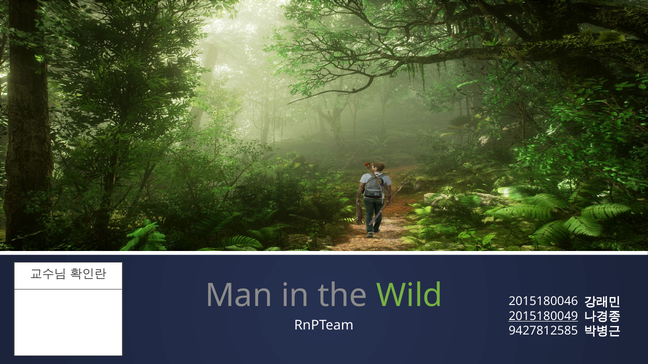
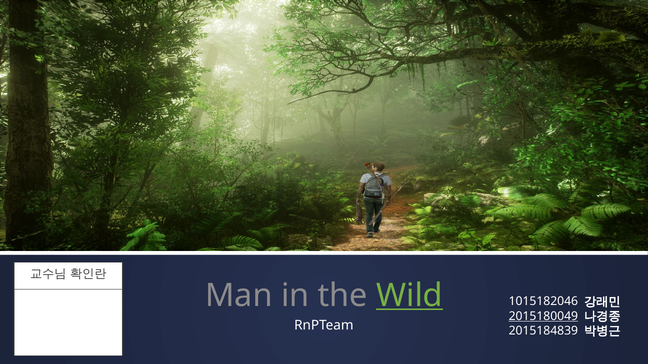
Wild underline: none -> present
2015180046: 2015180046 -> 1015182046
9427812585: 9427812585 -> 2015184839
